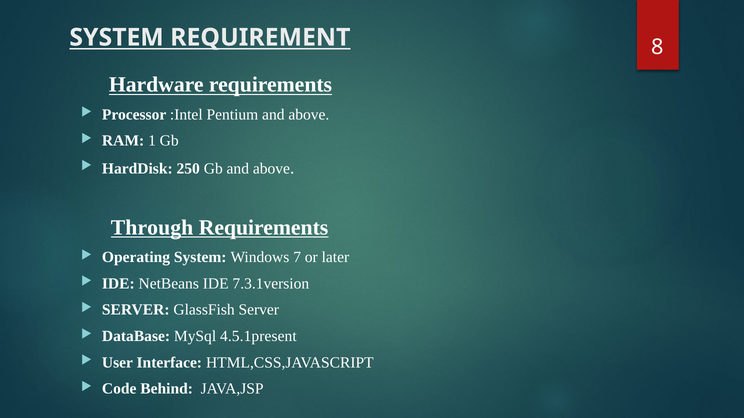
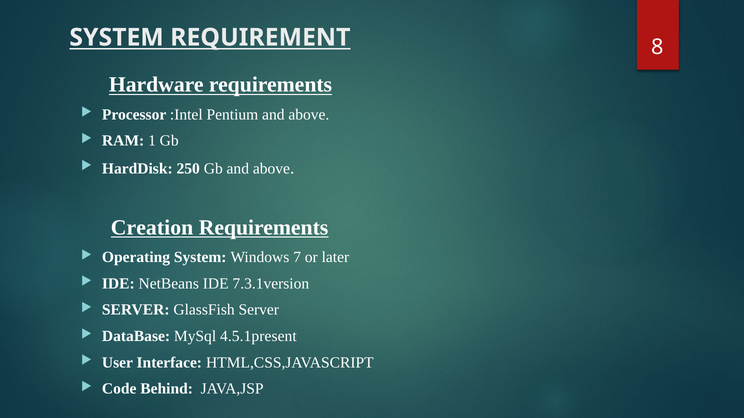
Through: Through -> Creation
